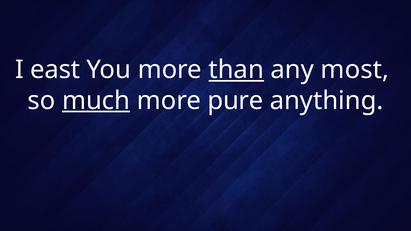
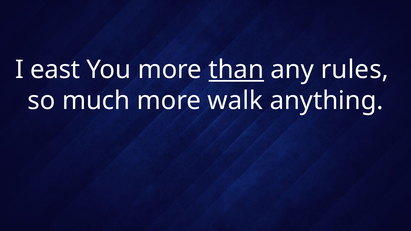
most: most -> rules
much underline: present -> none
pure: pure -> walk
